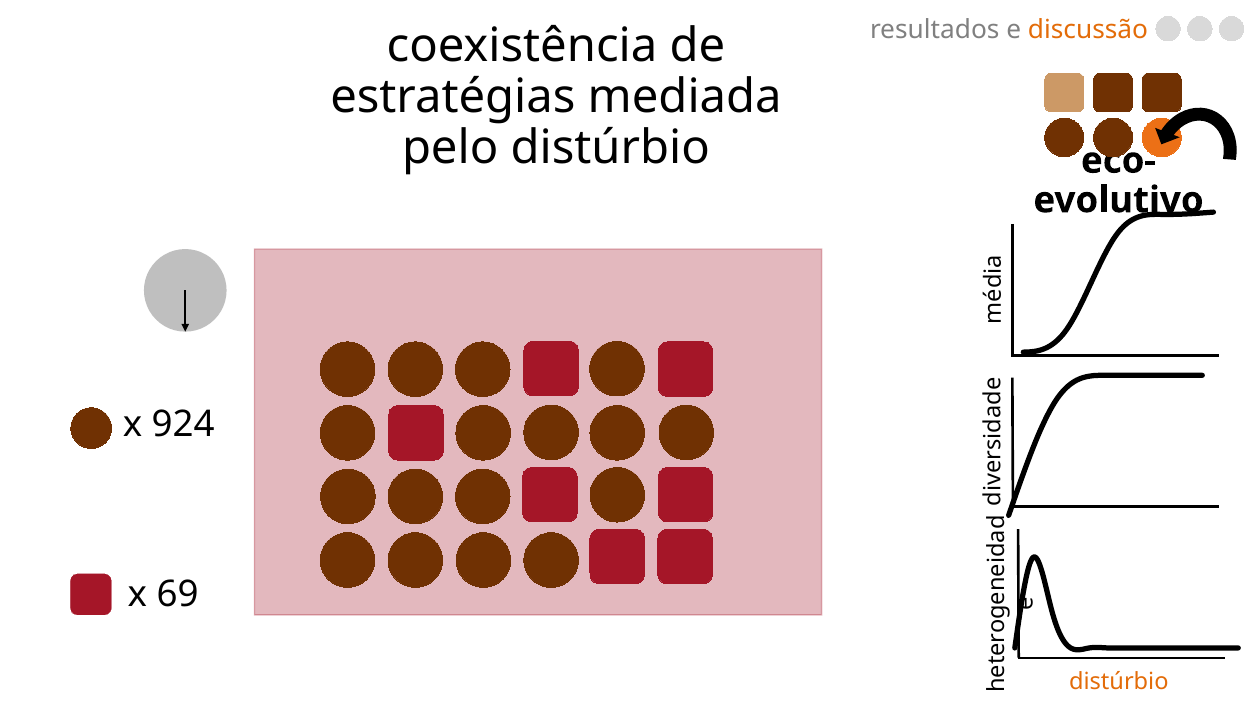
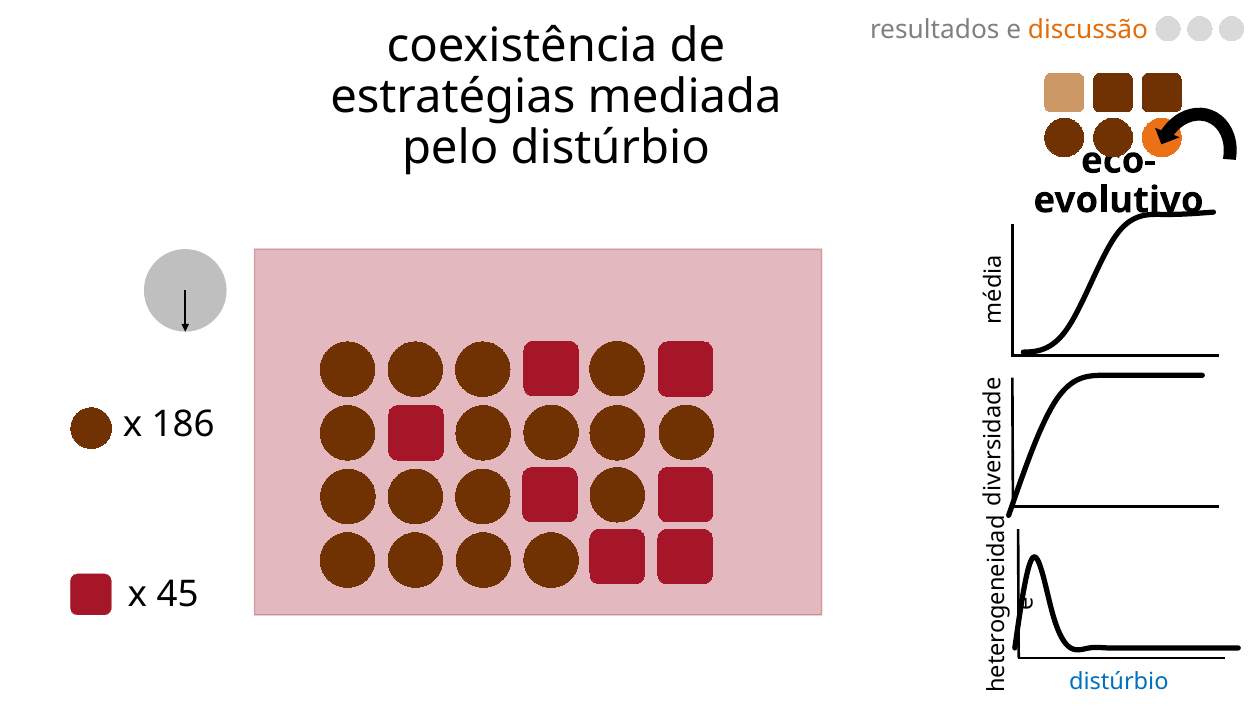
924: 924 -> 186
69: 69 -> 45
distúrbio at (1119, 682) colour: orange -> blue
